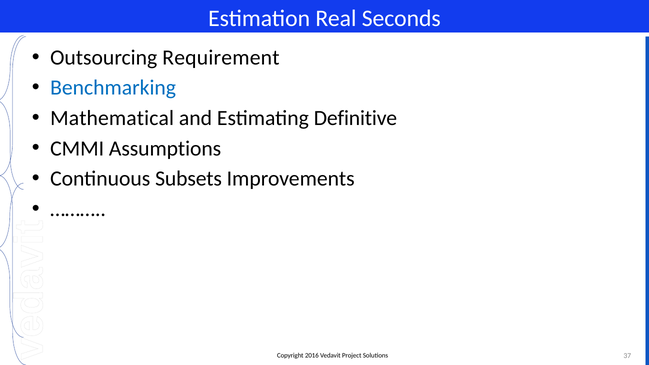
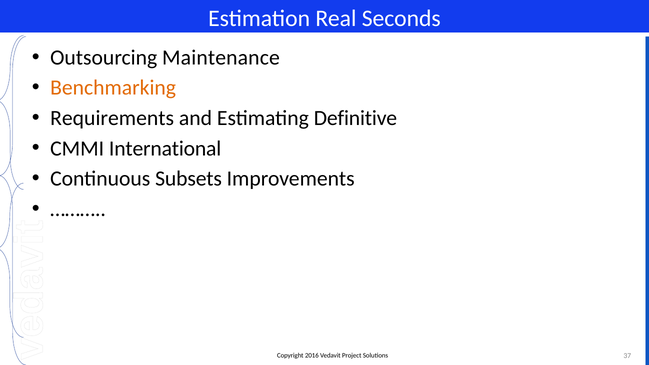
Requirement: Requirement -> Maintenance
Benchmarking colour: blue -> orange
Mathematical: Mathematical -> Requirements
Assumptions: Assumptions -> International
